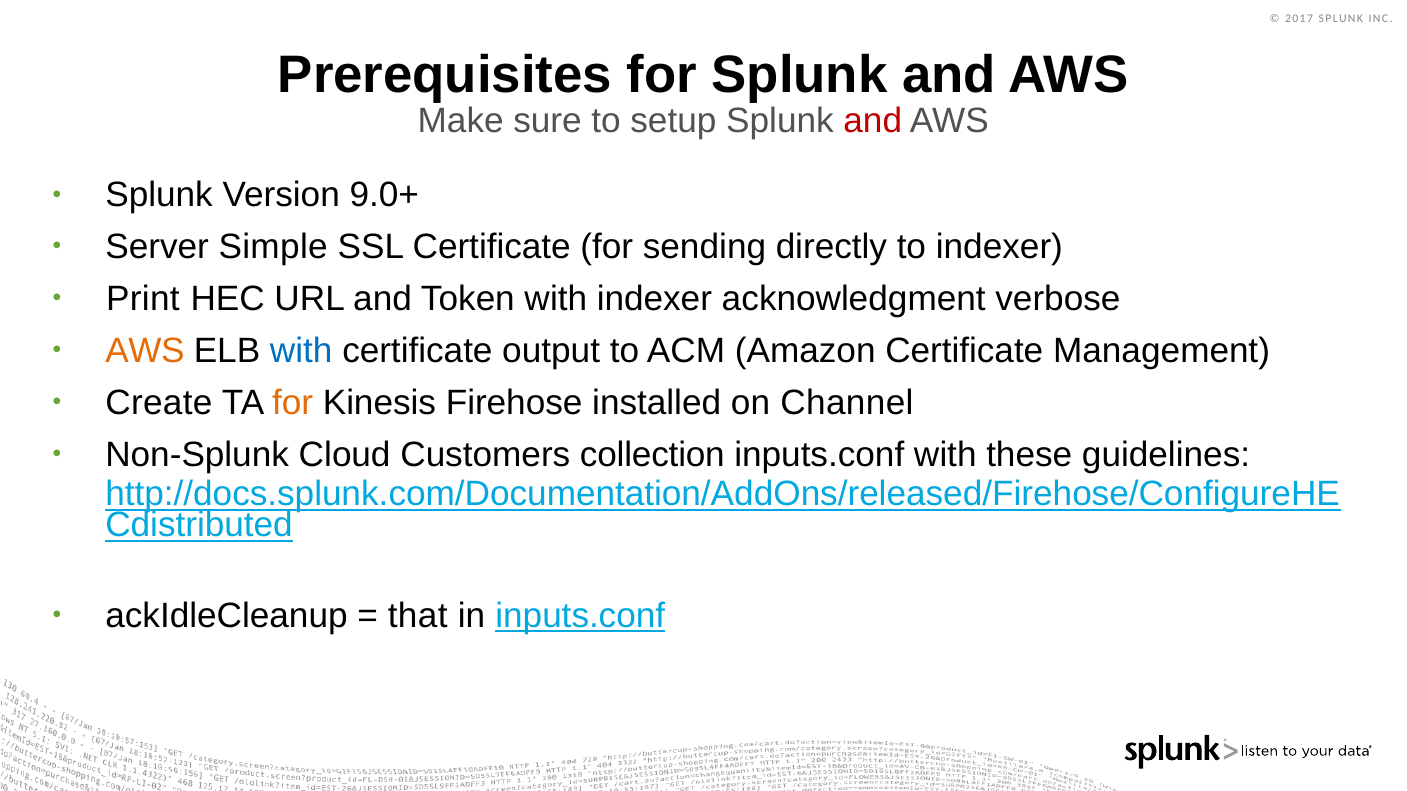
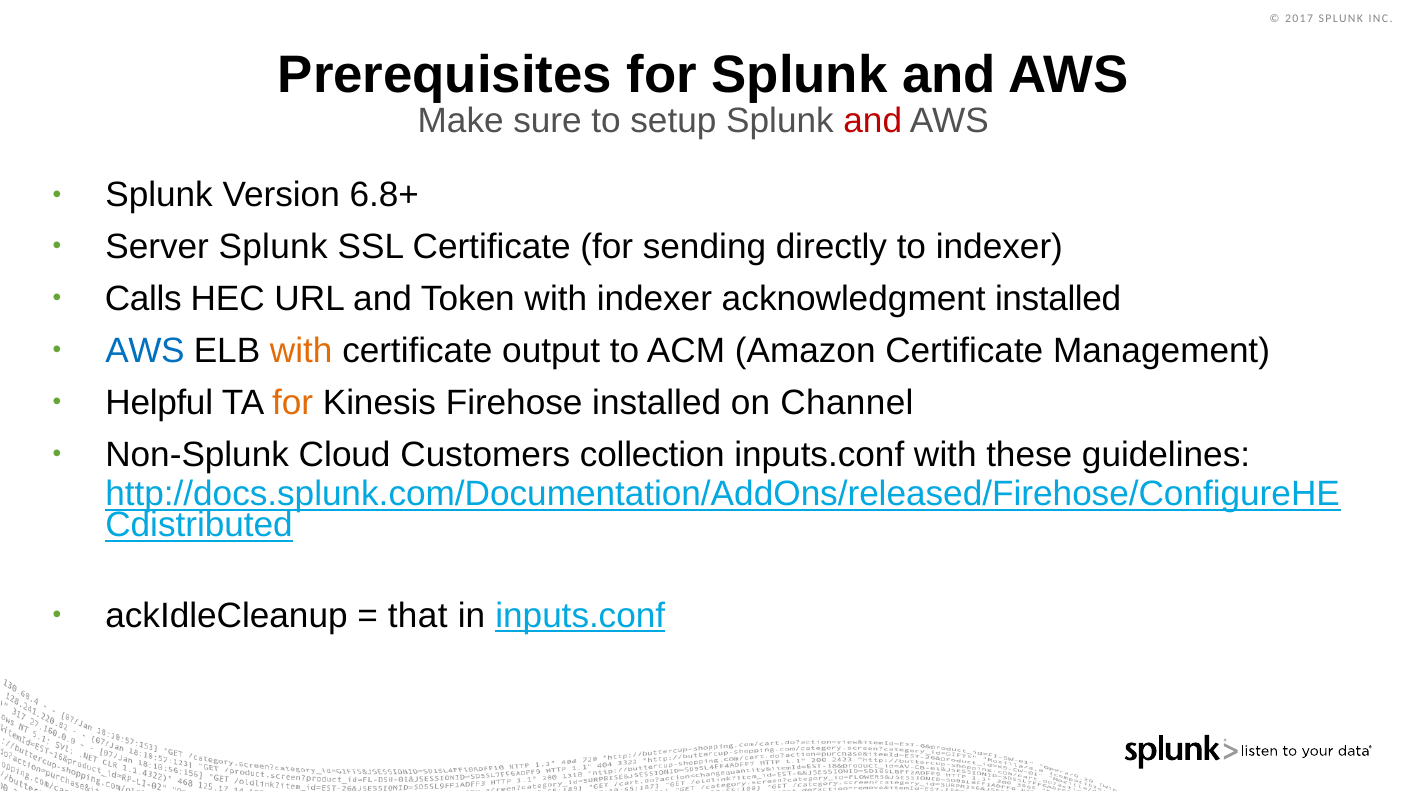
9.0+: 9.0+ -> 6.8+
Server Simple: Simple -> Splunk
Print: Print -> Calls
acknowledgment verbose: verbose -> installed
AWS at (145, 351) colour: orange -> blue
with at (301, 351) colour: blue -> orange
Create: Create -> Helpful
